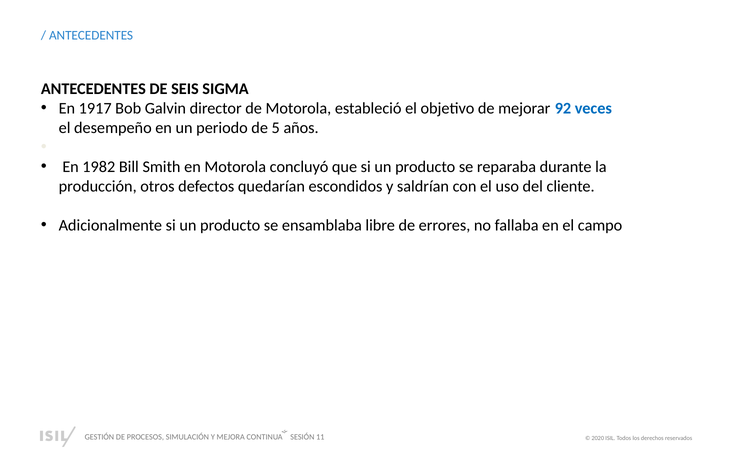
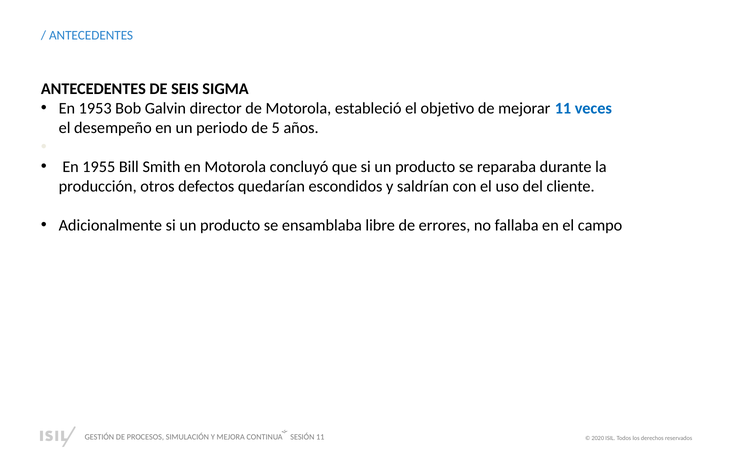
1917: 1917 -> 1953
mejorar 92: 92 -> 11
1982: 1982 -> 1955
